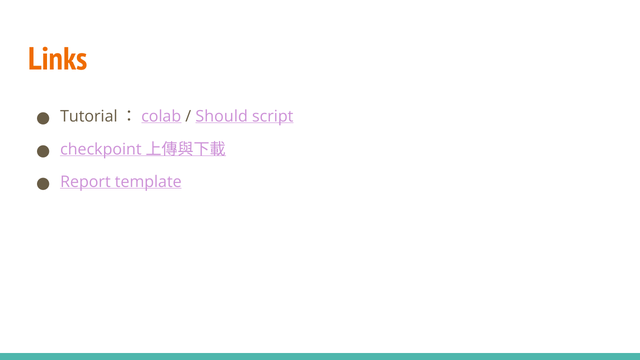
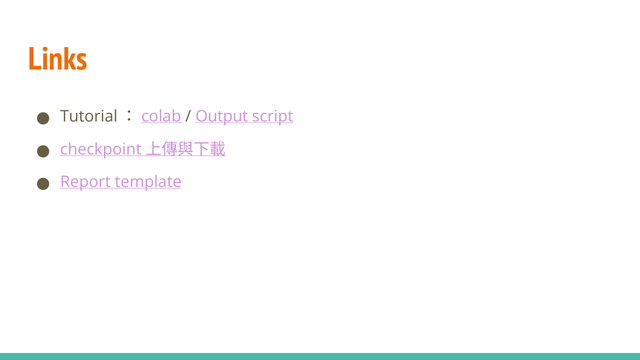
Should: Should -> Output
